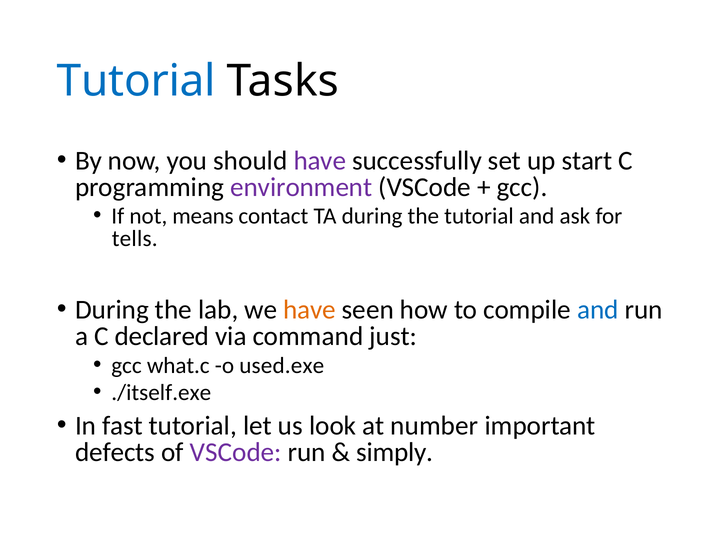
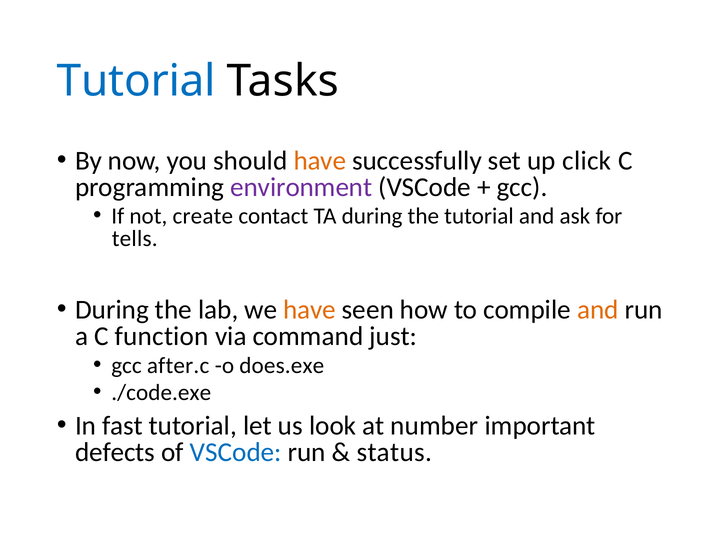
have at (320, 160) colour: purple -> orange
start: start -> click
means: means -> create
and at (598, 310) colour: blue -> orange
declared: declared -> function
what.c: what.c -> after.c
used.exe: used.exe -> does.exe
./itself.exe: ./itself.exe -> ./code.exe
VSCode at (236, 452) colour: purple -> blue
simply: simply -> status
